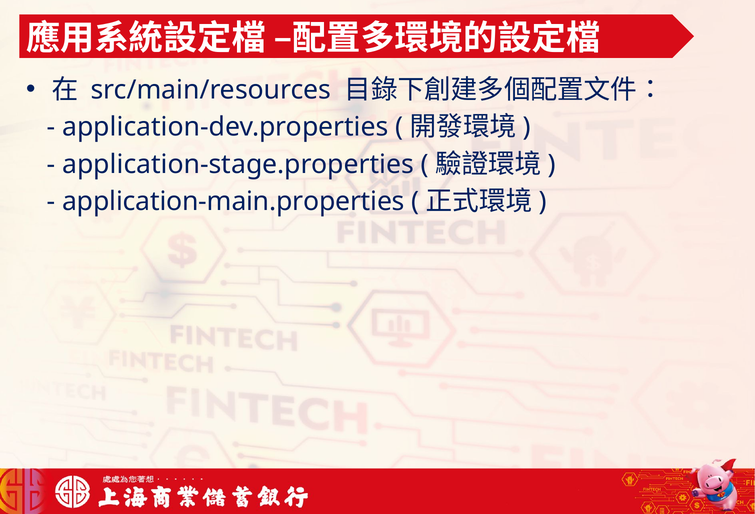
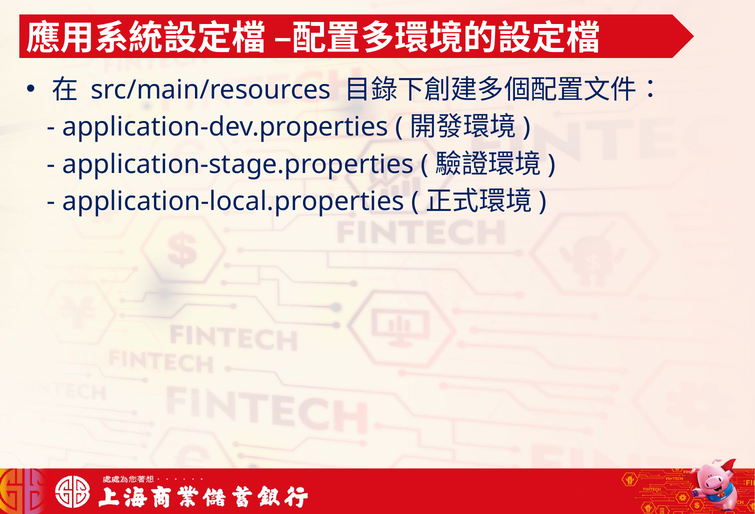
application-main.properties: application-main.properties -> application-local.properties
